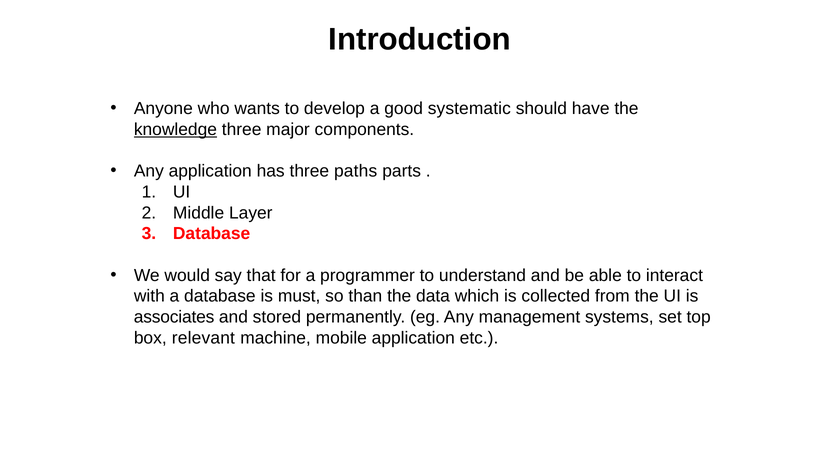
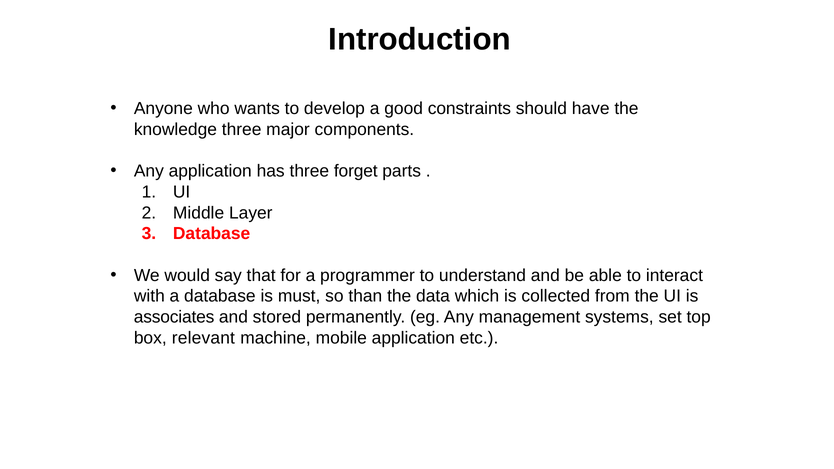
systematic: systematic -> constraints
knowledge underline: present -> none
paths: paths -> forget
